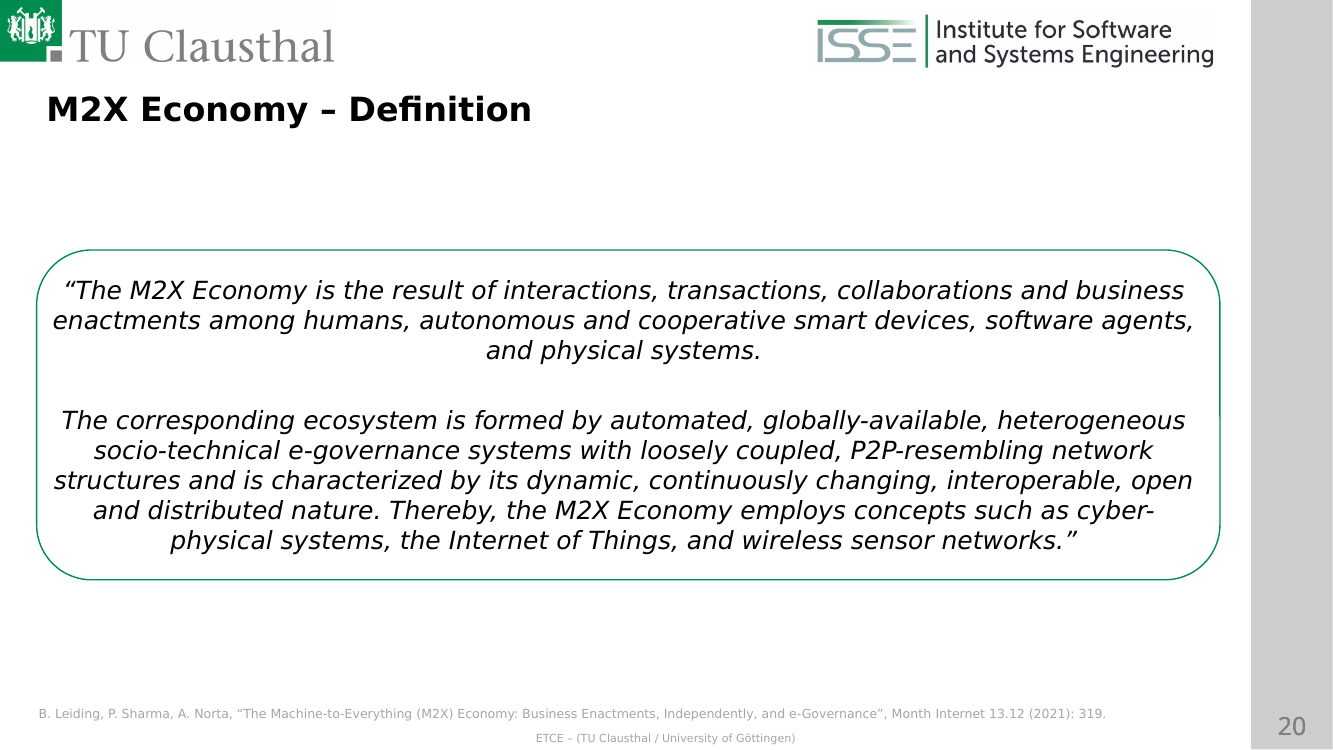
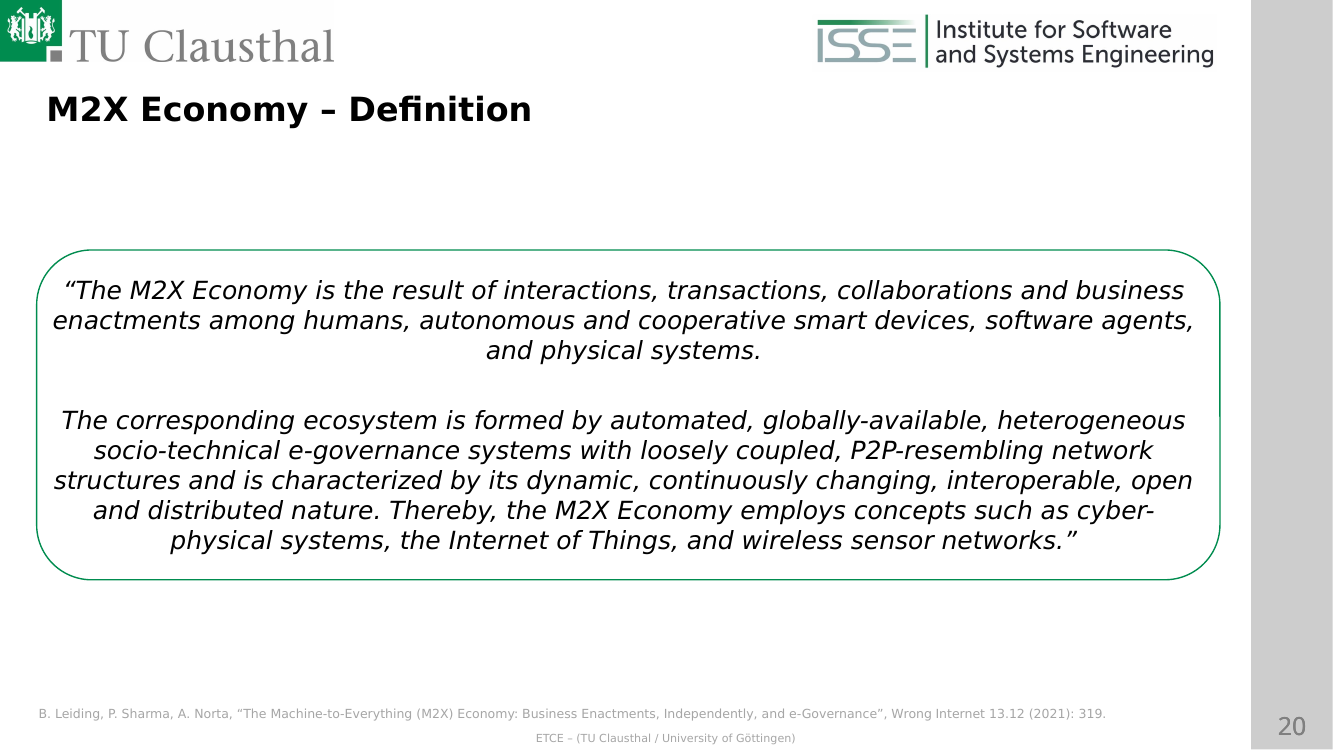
Month: Month -> Wrong
